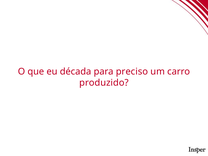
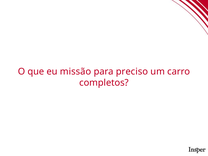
década: década -> missão
produzido: produzido -> completos
